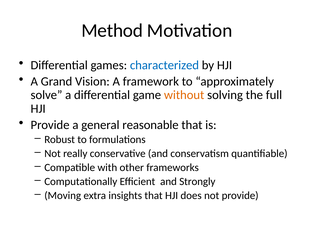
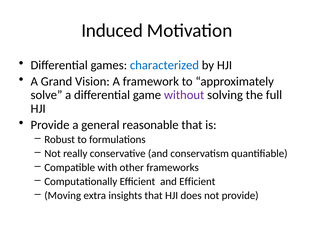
Method: Method -> Induced
without colour: orange -> purple
and Strongly: Strongly -> Efficient
